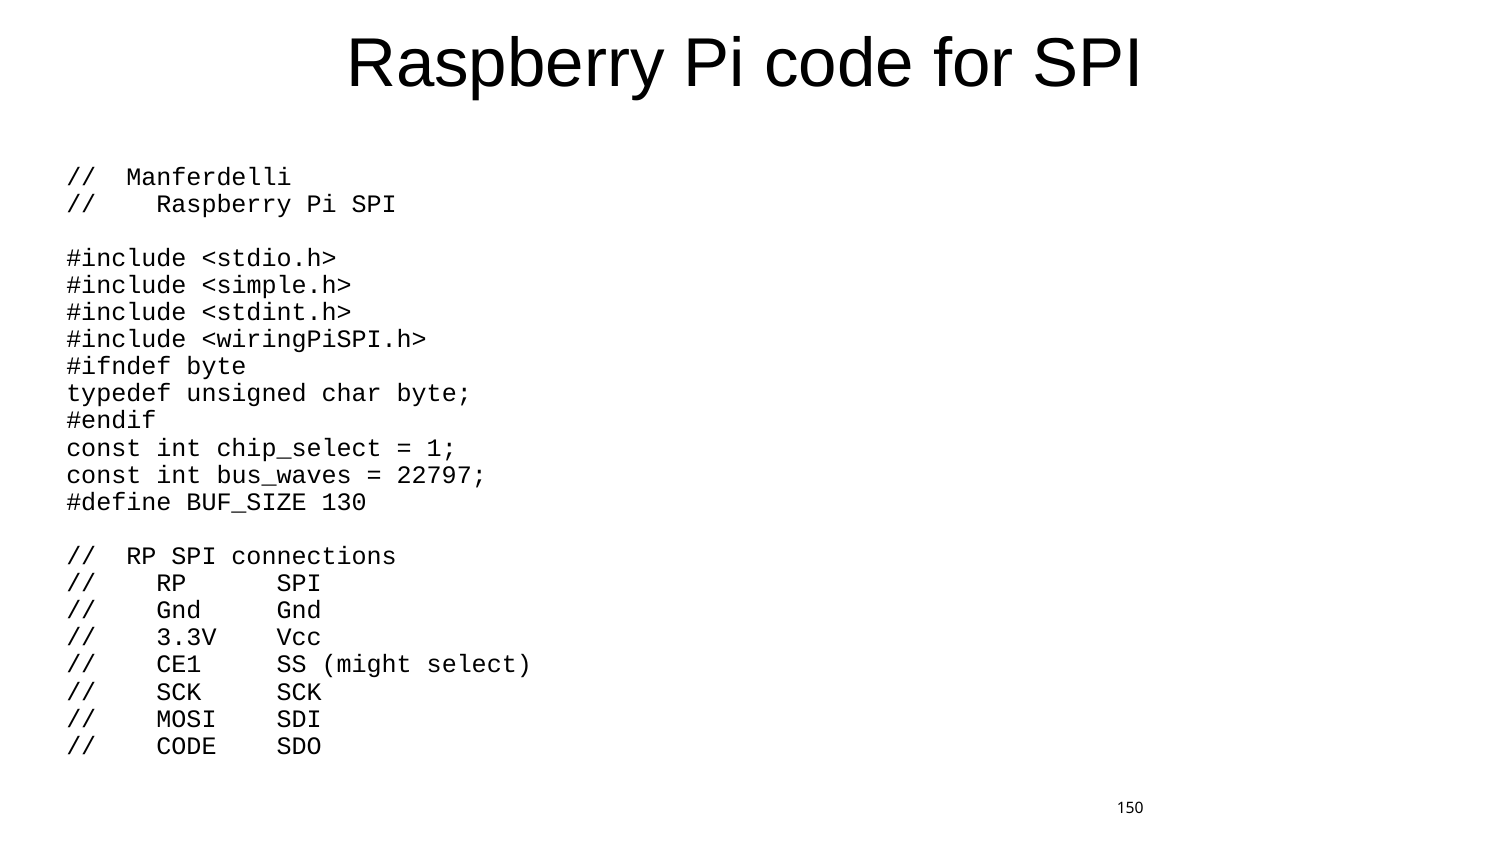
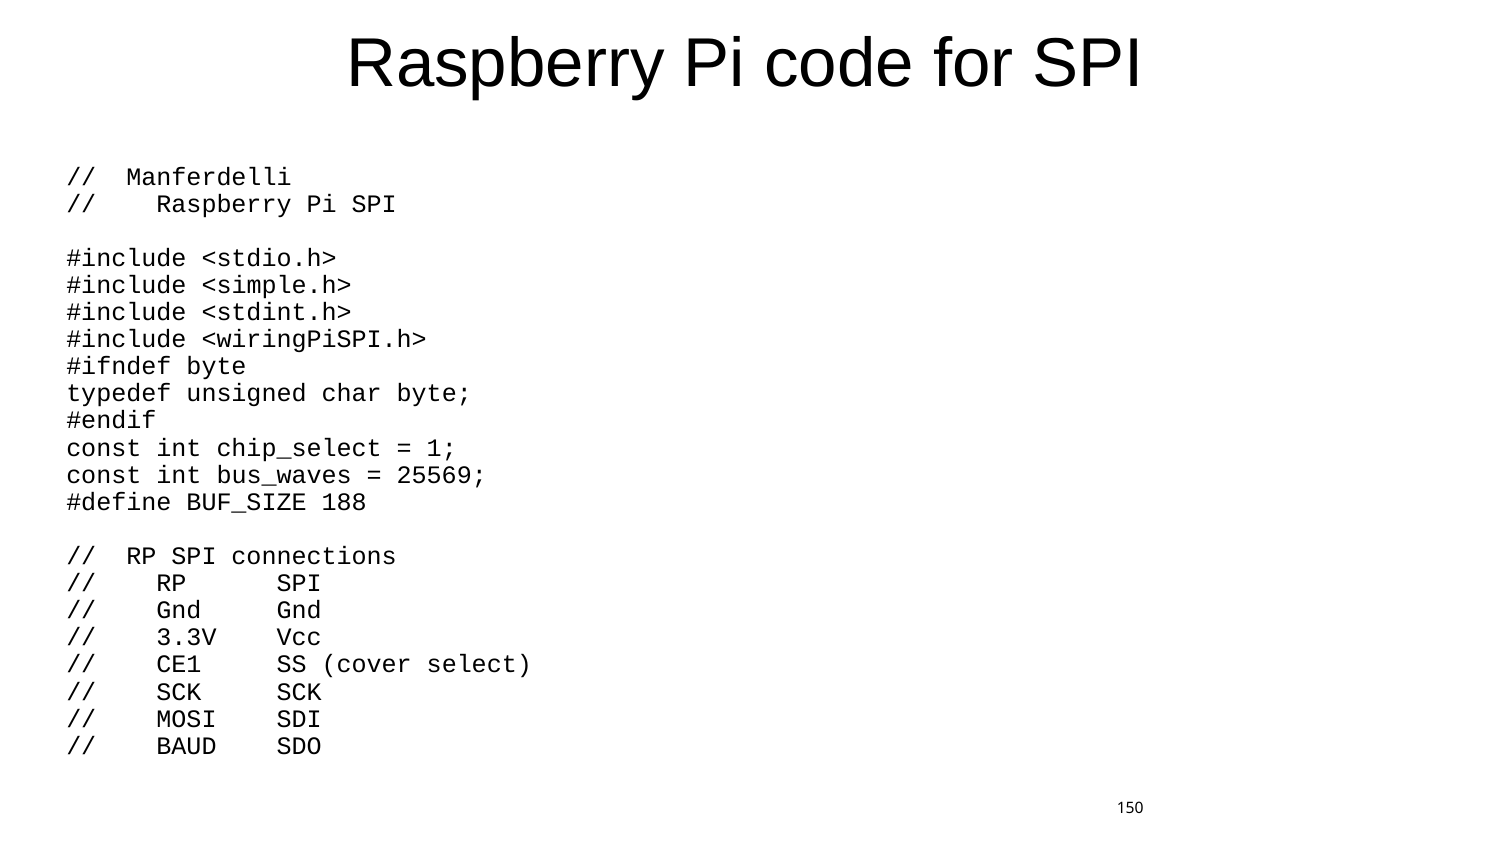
22797: 22797 -> 25569
130: 130 -> 188
might: might -> cover
CODE at (186, 746): CODE -> BAUD
